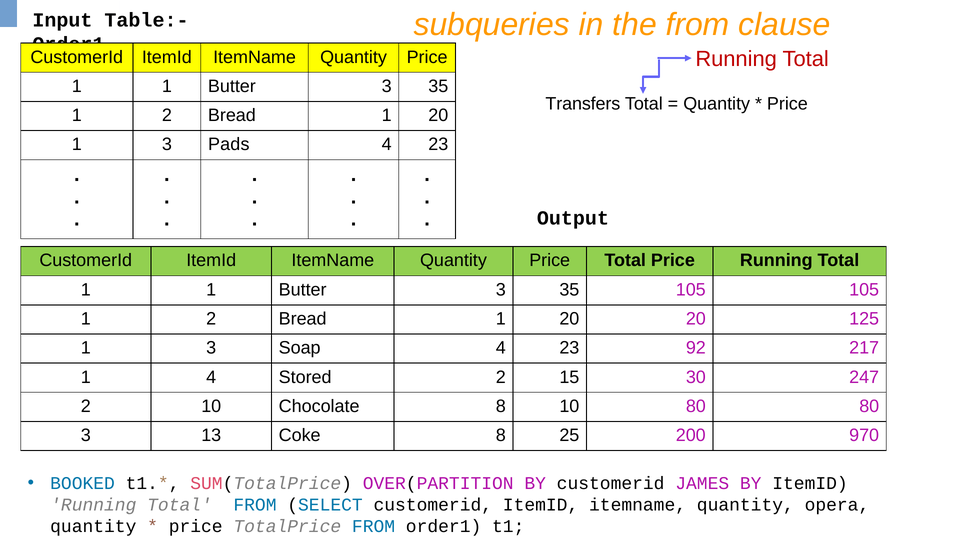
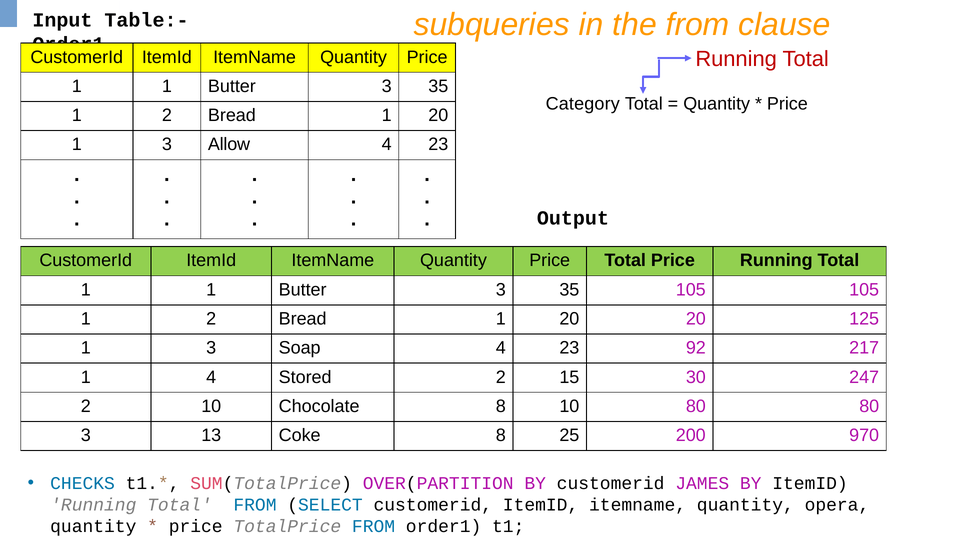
Transfers: Transfers -> Category
Pads: Pads -> Allow
BOOKED: BOOKED -> CHECKS
